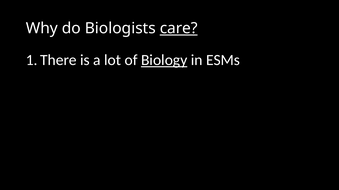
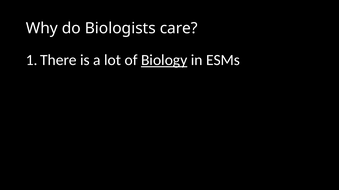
care underline: present -> none
